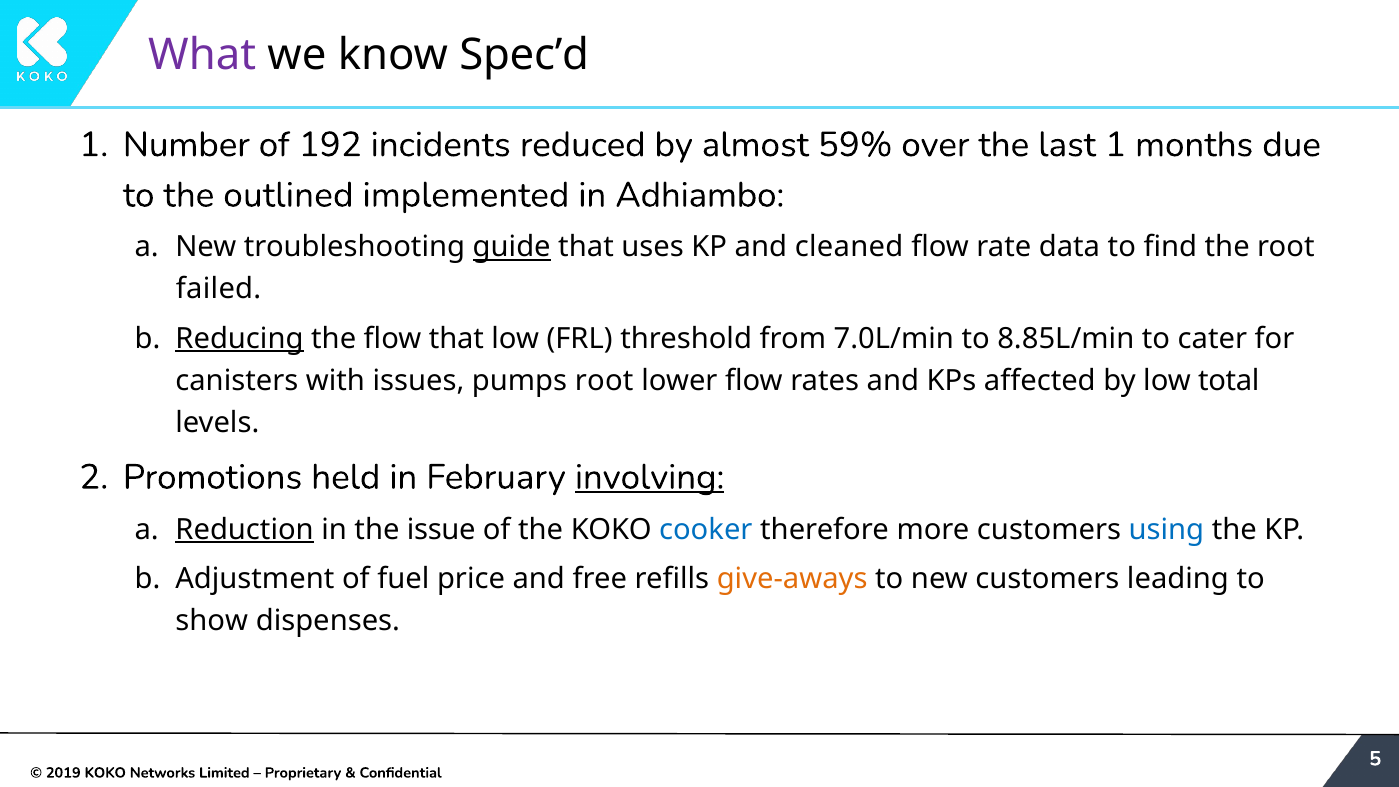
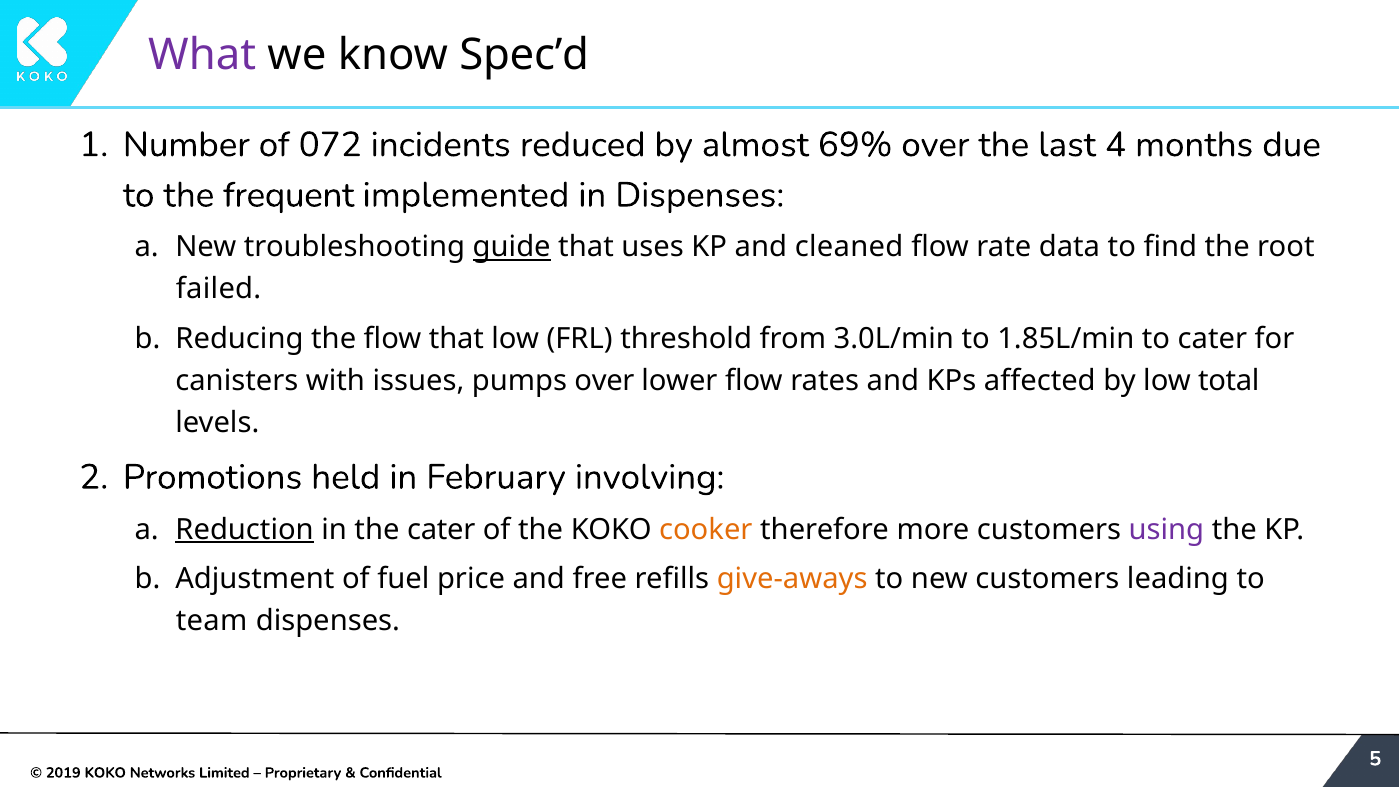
192: 192 -> 072
59%: 59% -> 69%
last 1: 1 -> 4
outlined: outlined -> frequent
in Adhiambo: Adhiambo -> Dispenses
Reducing underline: present -> none
7.0L/min: 7.0L/min -> 3.0L/min
8.85L/min: 8.85L/min -> 1.85L/min
pumps root: root -> over
involving underline: present -> none
the issue: issue -> cater
cooker colour: blue -> orange
using colour: blue -> purple
show: show -> team
